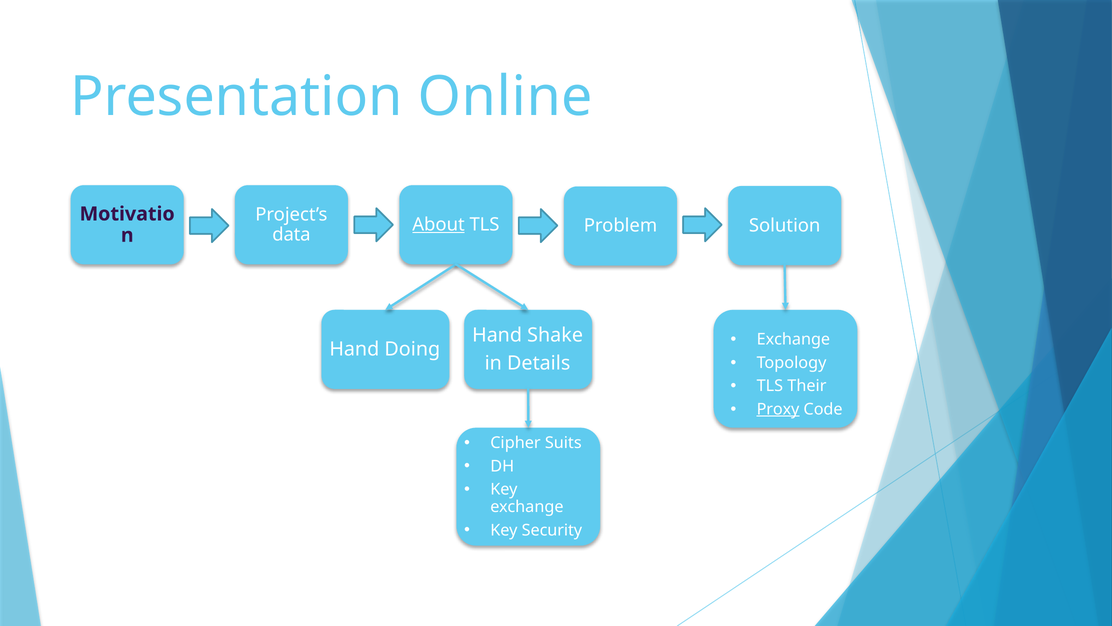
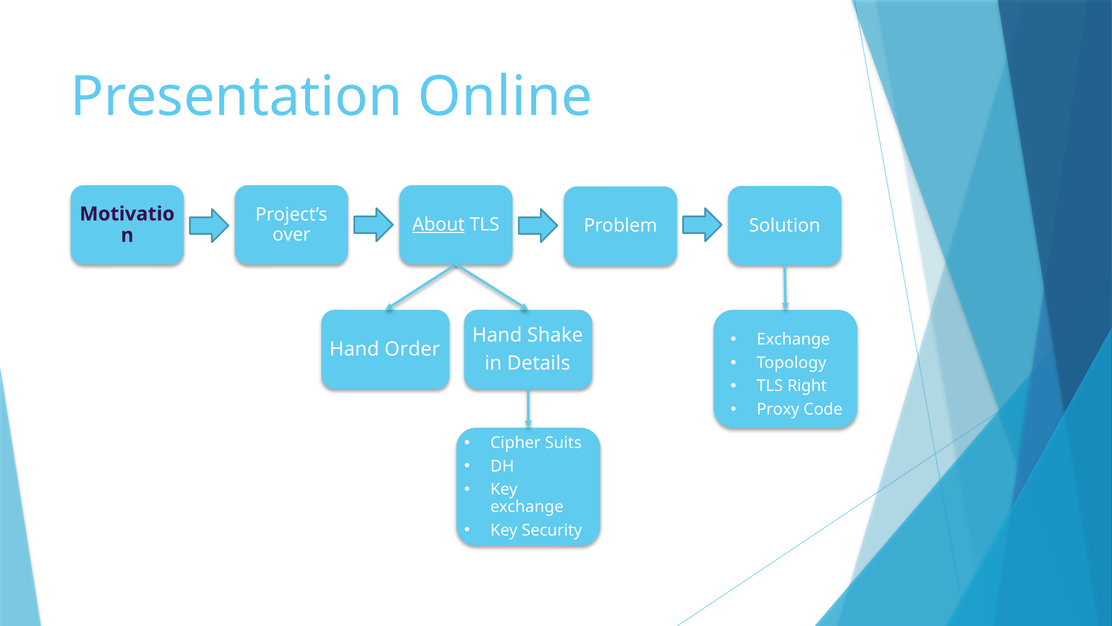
data: data -> over
Doing: Doing -> Order
Their: Their -> Right
Proxy underline: present -> none
